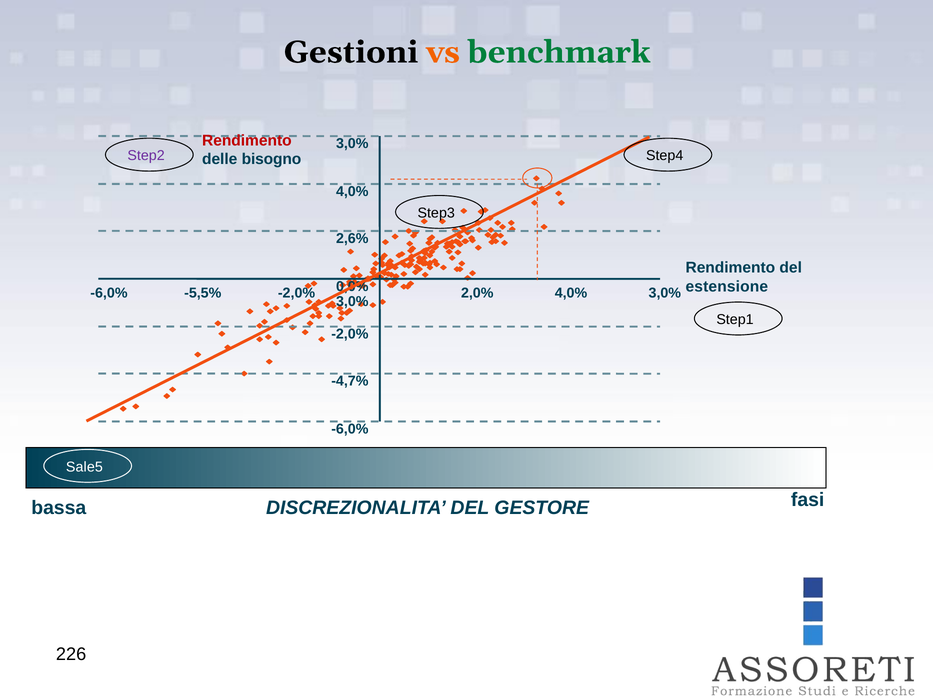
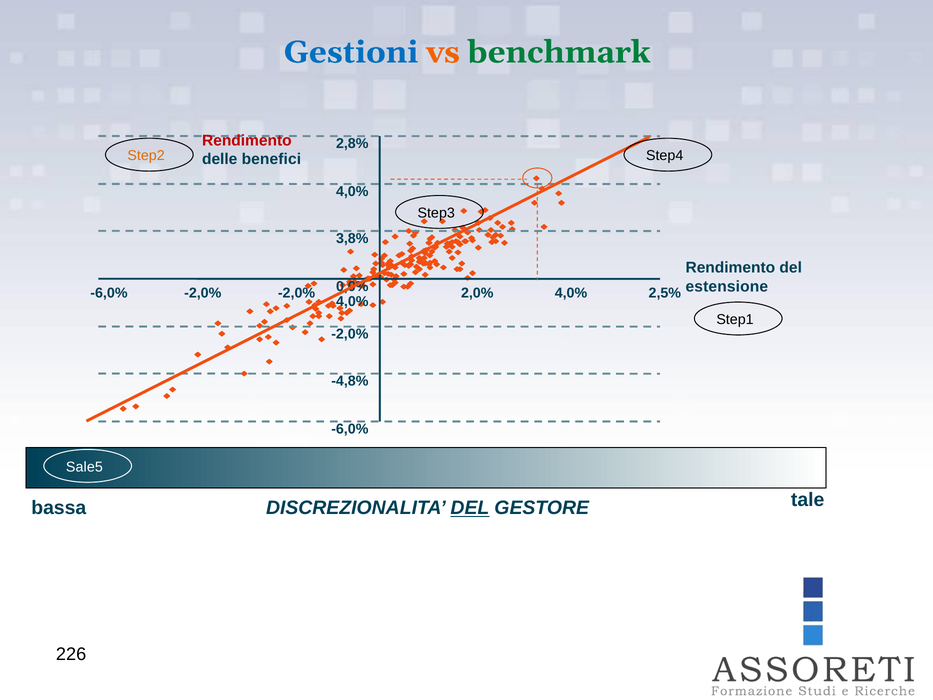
Gestioni colour: black -> blue
3,0% at (352, 144): 3,0% -> 2,8%
Step2 colour: purple -> orange
bisogno: bisogno -> benefici
2,6%: 2,6% -> 3,8%
-6,0% -5,5%: -5,5% -> -2,0%
2,0% 4,0% 3,0%: 3,0% -> 2,5%
3,0% at (352, 301): 3,0% -> 4,0%
-4,7%: -4,7% -> -4,8%
DEL at (470, 508) underline: none -> present
fasi: fasi -> tale
